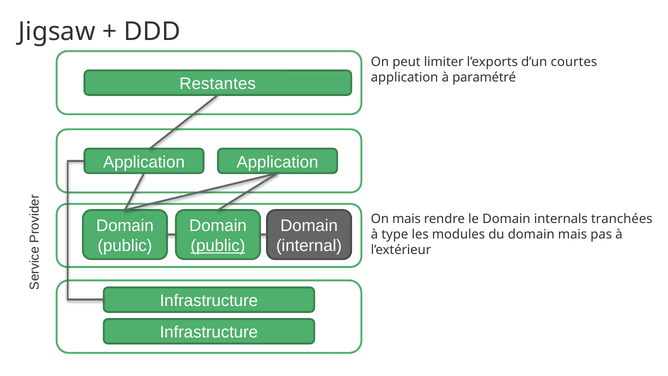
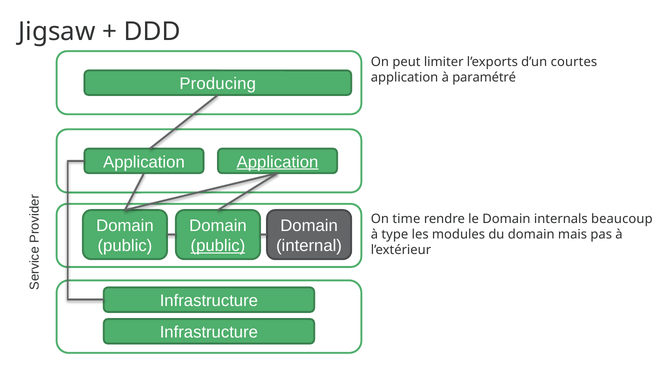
Restantes: Restantes -> Producing
Application at (278, 162) underline: none -> present
On mais: mais -> time
tranchées: tranchées -> beaucoup
